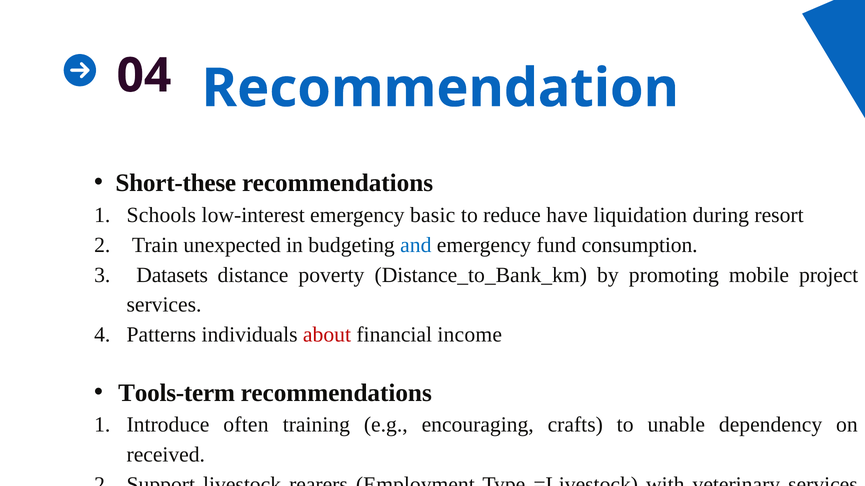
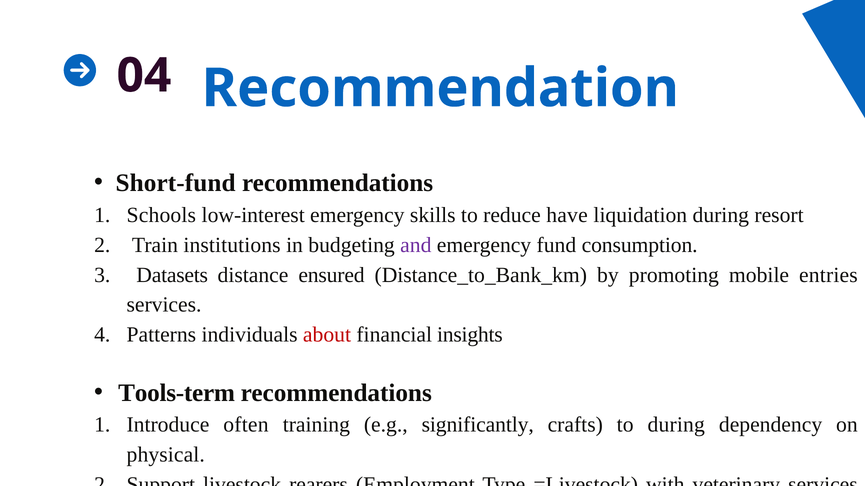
Short-these: Short-these -> Short-fund
basic: basic -> skills
unexpected: unexpected -> institutions
and at (416, 245) colour: blue -> purple
poverty: poverty -> ensured
project: project -> entries
income: income -> insights
encouraging: encouraging -> significantly
to unable: unable -> during
received: received -> physical
